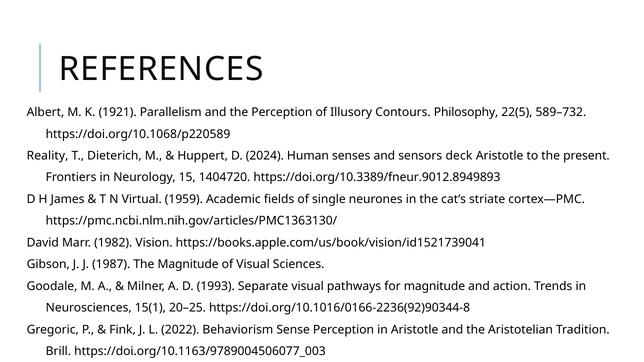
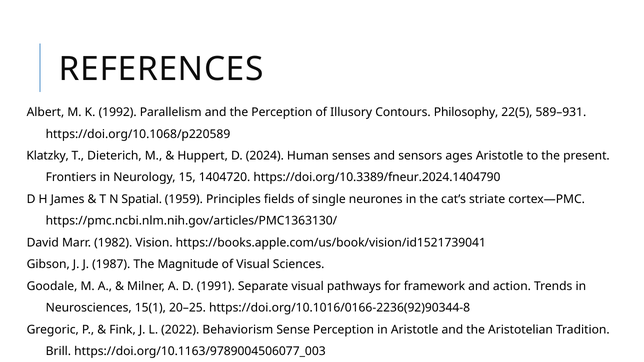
1921: 1921 -> 1992
589–732: 589–732 -> 589–931
Reality: Reality -> Klatzky
deck: deck -> ages
https://doi.org/10.3389/fneur.9012.8949893: https://doi.org/10.3389/fneur.9012.8949893 -> https://doi.org/10.3389/fneur.2024.1404790
Virtual: Virtual -> Spatial
Academic: Academic -> Principles
1993: 1993 -> 1991
for magnitude: magnitude -> framework
